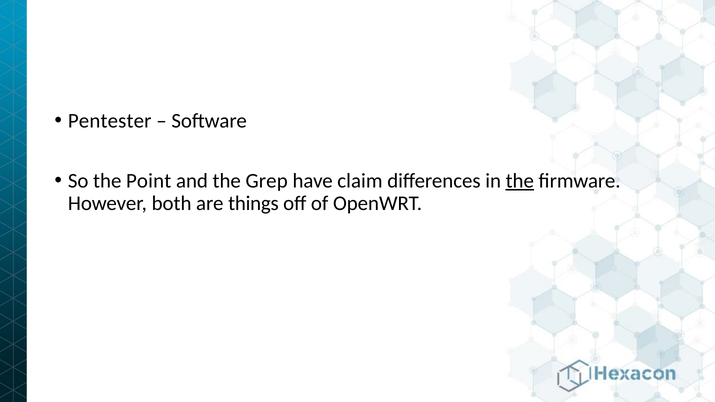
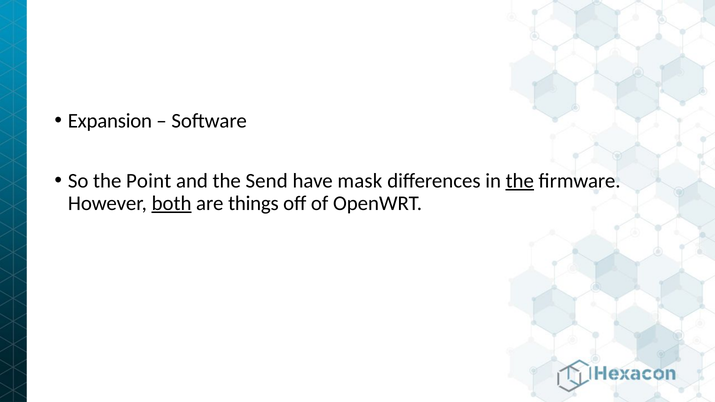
Pentester: Pentester -> Expansion
Grep: Grep -> Send
claim: claim -> mask
both underline: none -> present
